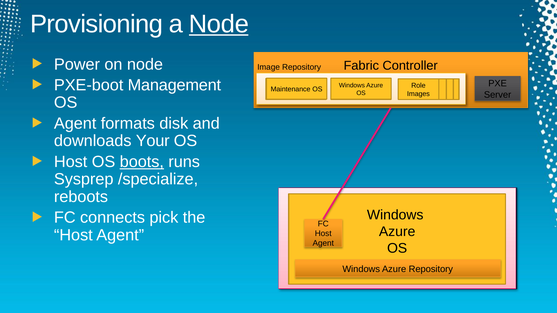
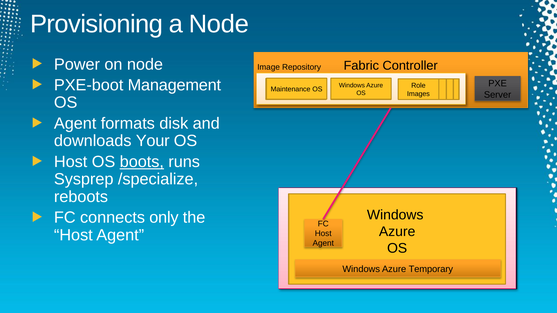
Node at (219, 24) underline: present -> none
pick: pick -> only
Azure Repository: Repository -> Temporary
